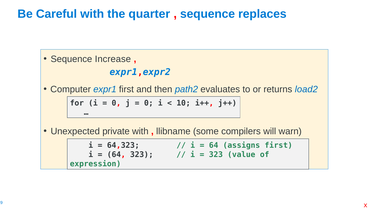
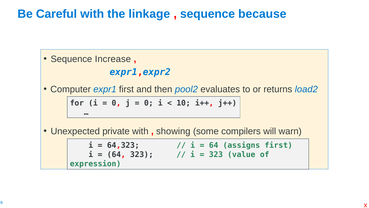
quarter: quarter -> linkage
replaces: replaces -> because
path2: path2 -> pool2
llibname: llibname -> showing
